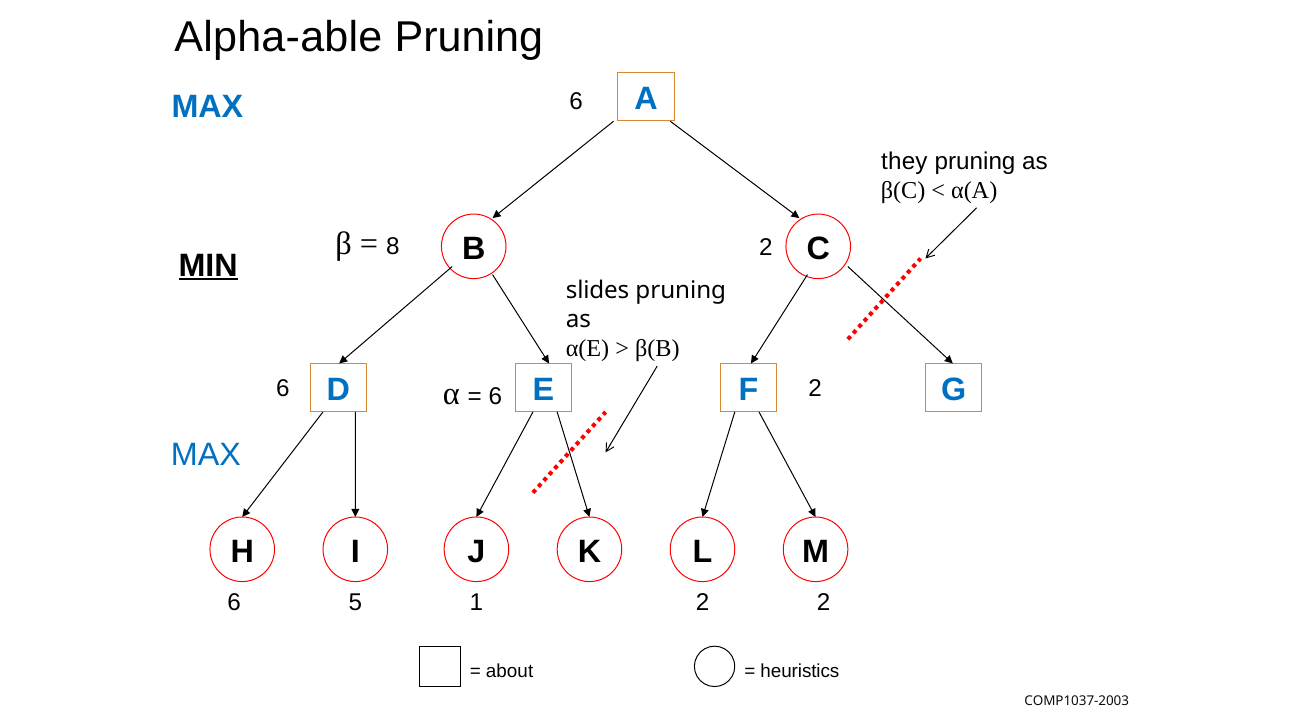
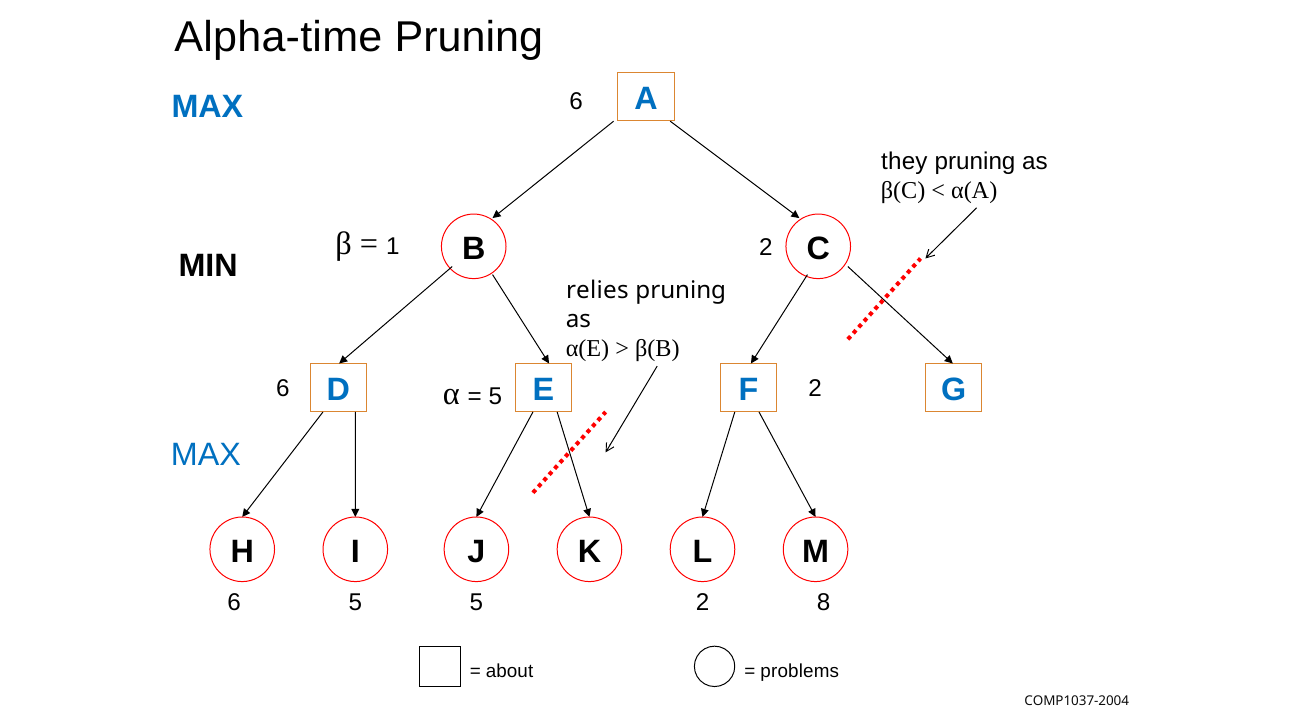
Alpha-able: Alpha-able -> Alpha-time
8: 8 -> 1
MIN underline: present -> none
slides: slides -> relies
6 at (495, 397): 6 -> 5
5 1: 1 -> 5
2 at (824, 602): 2 -> 8
heuristics: heuristics -> problems
COMP1037-2003: COMP1037-2003 -> COMP1037-2004
